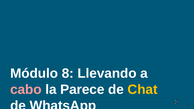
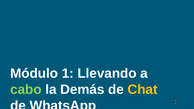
8: 8 -> 1
cabo colour: pink -> light green
Parece: Parece -> Demás
